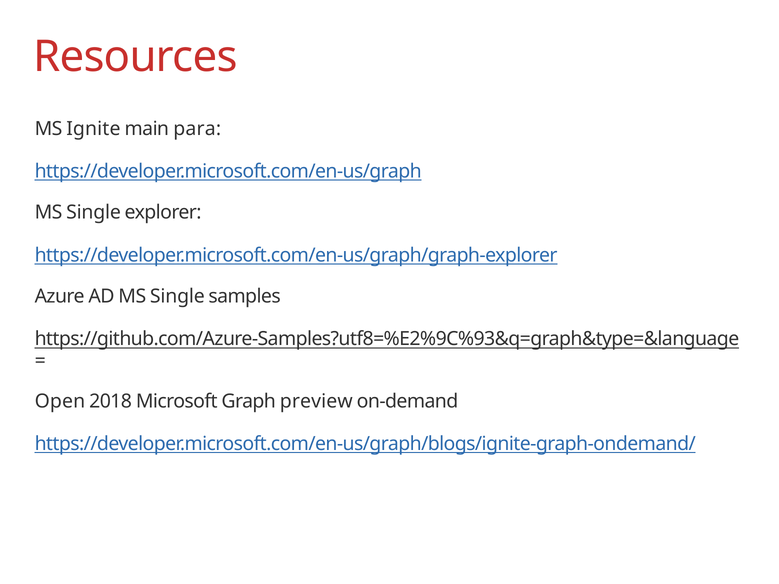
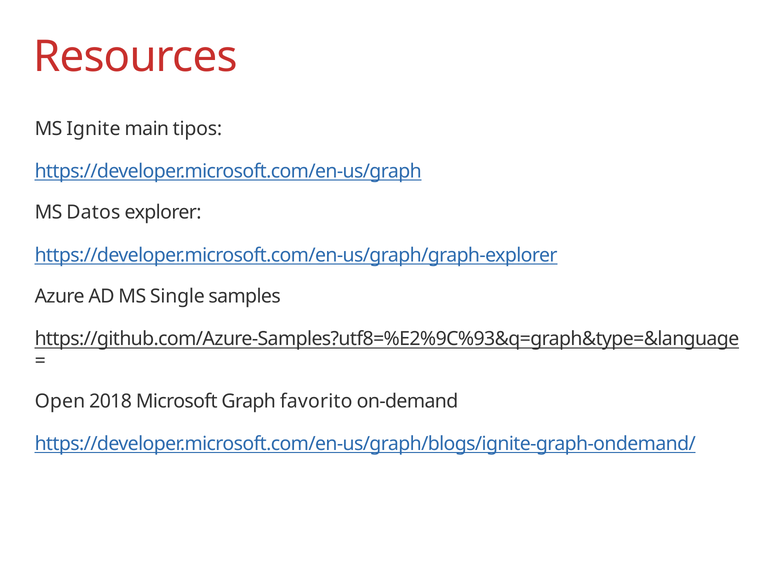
para: para -> tipos
Single at (94, 213): Single -> Datos
preview: preview -> favorito
